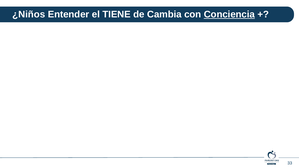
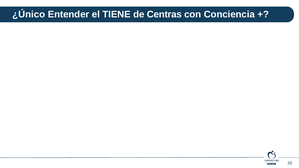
¿Niños: ¿Niños -> ¿Único
Cambia: Cambia -> Centras
Conciencia underline: present -> none
